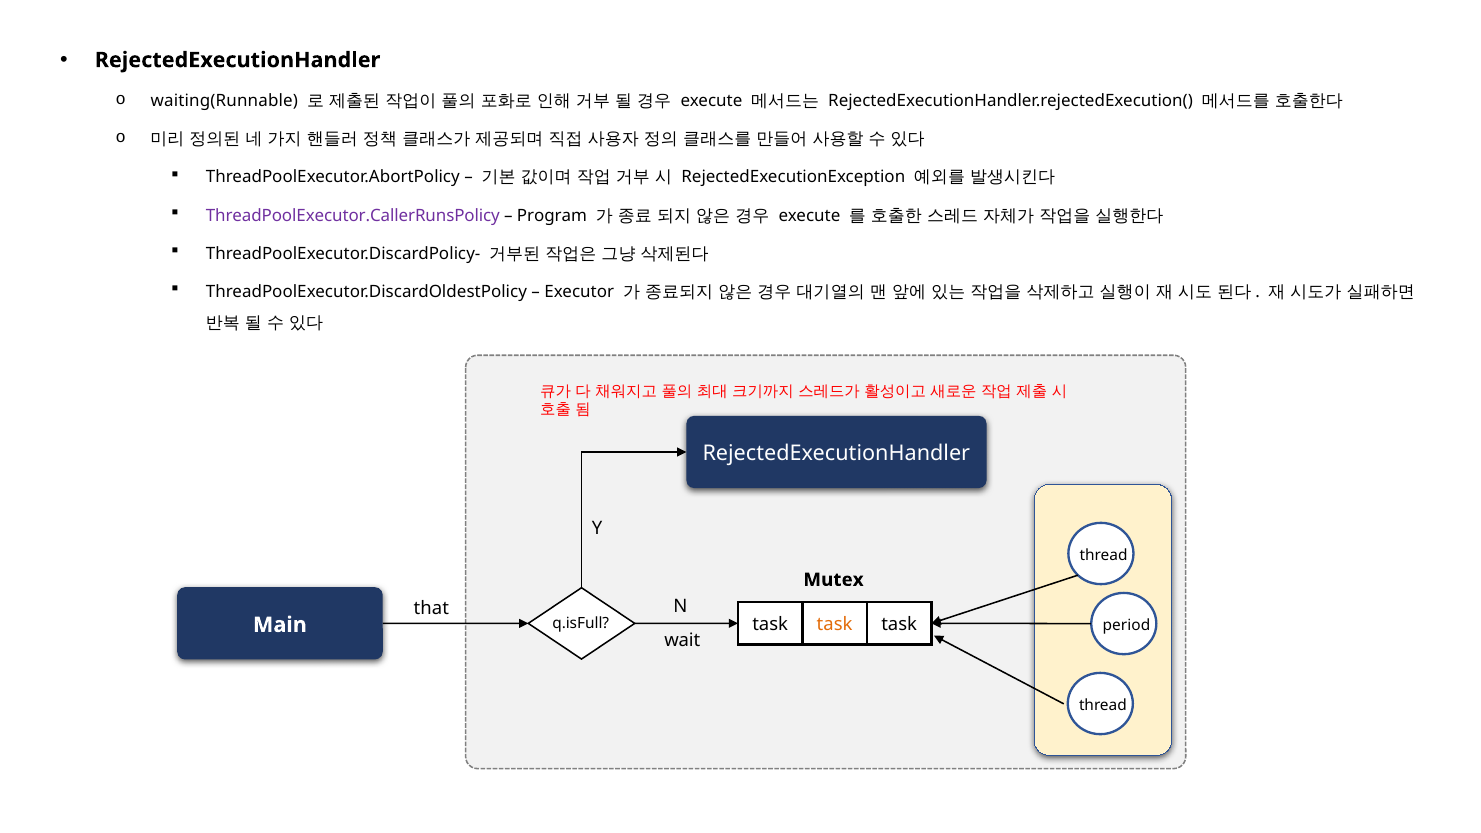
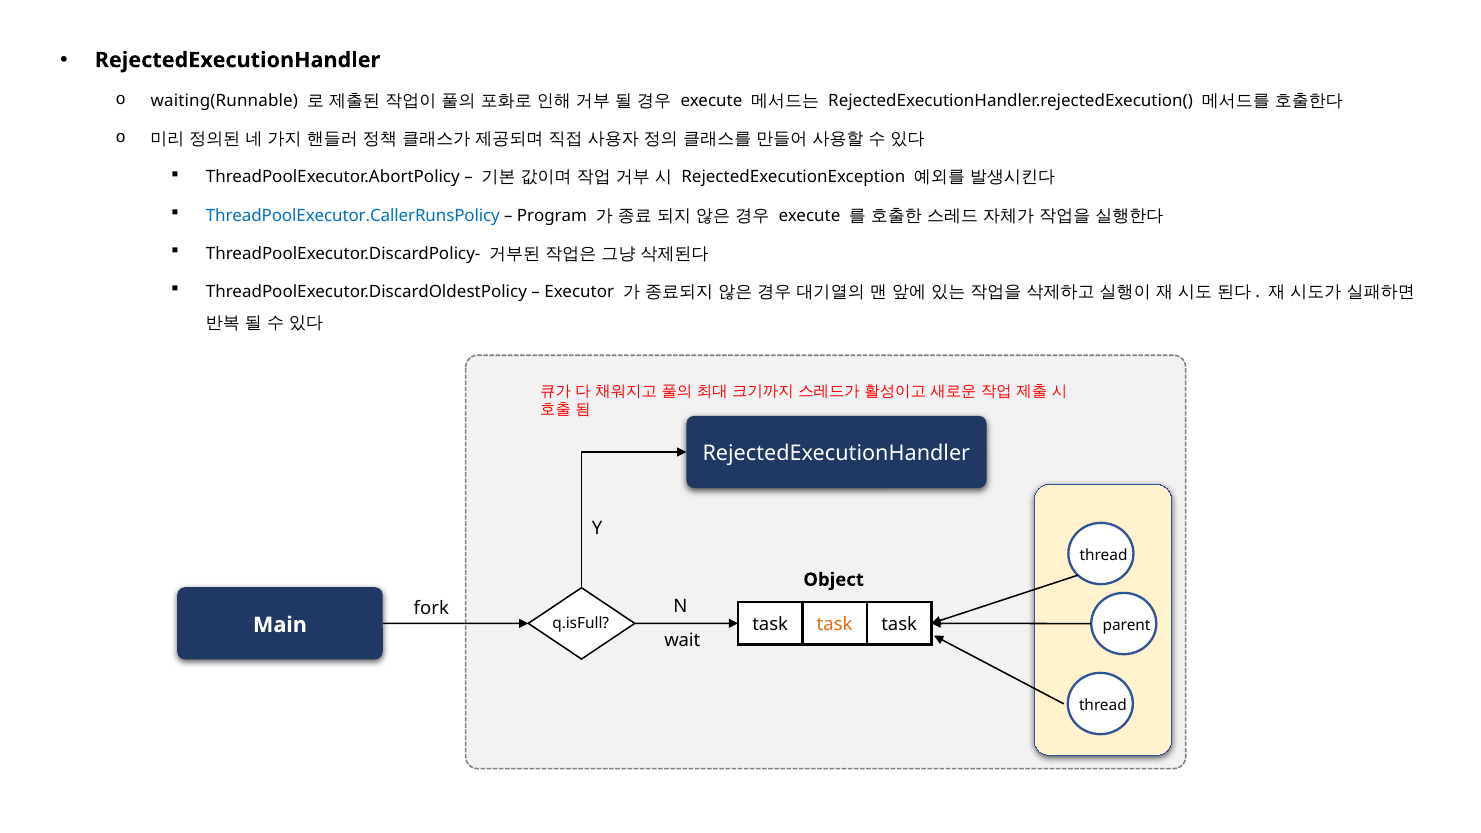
ThreadPoolExecutor.CallerRunsPolicy colour: purple -> blue
Mutex: Mutex -> Object
that: that -> fork
period: period -> parent
